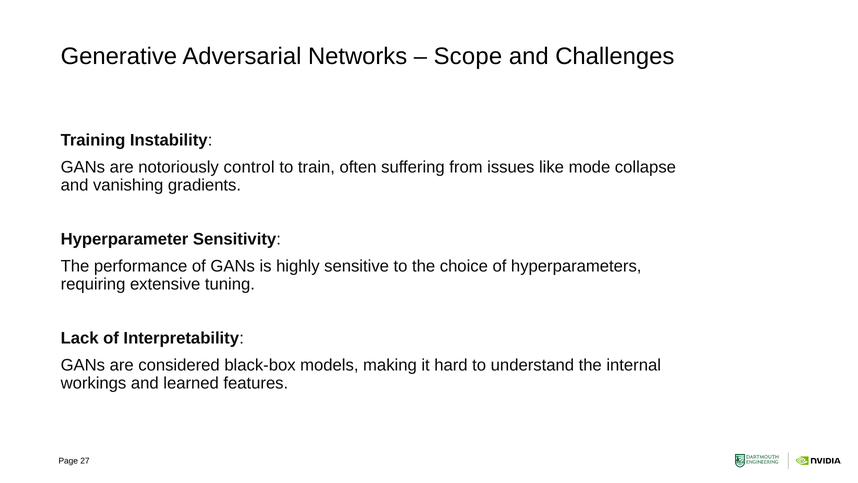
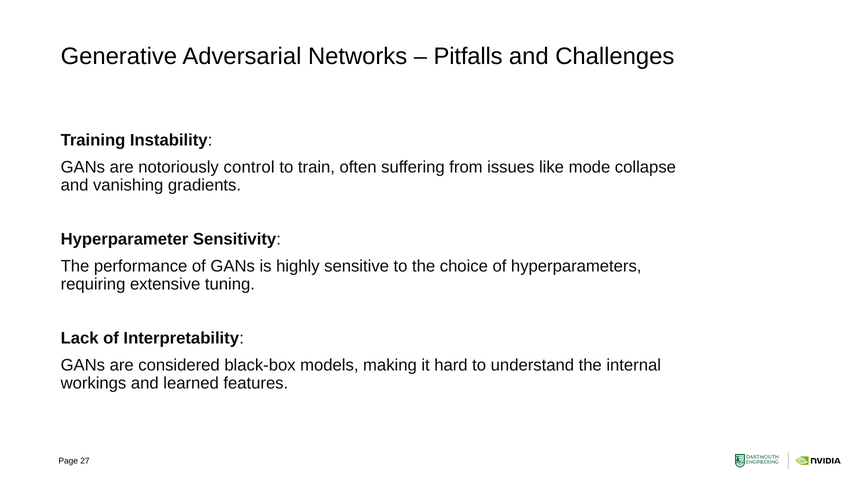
Scope: Scope -> Pitfalls
